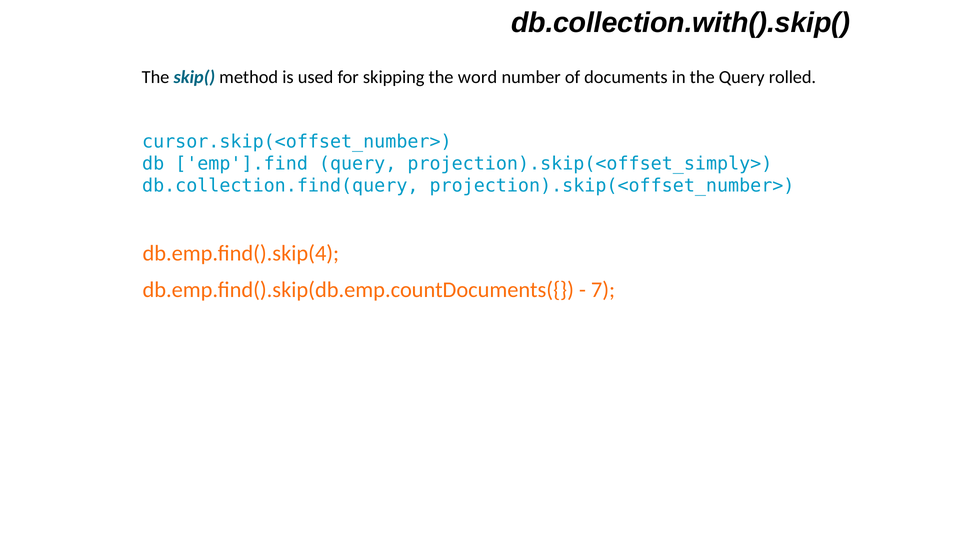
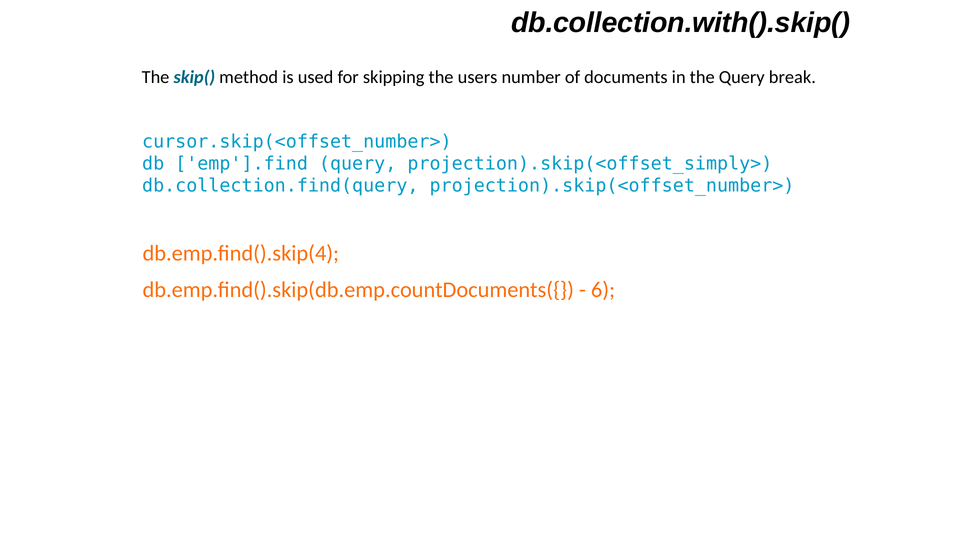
word: word -> users
rolled: rolled -> break
7: 7 -> 6
